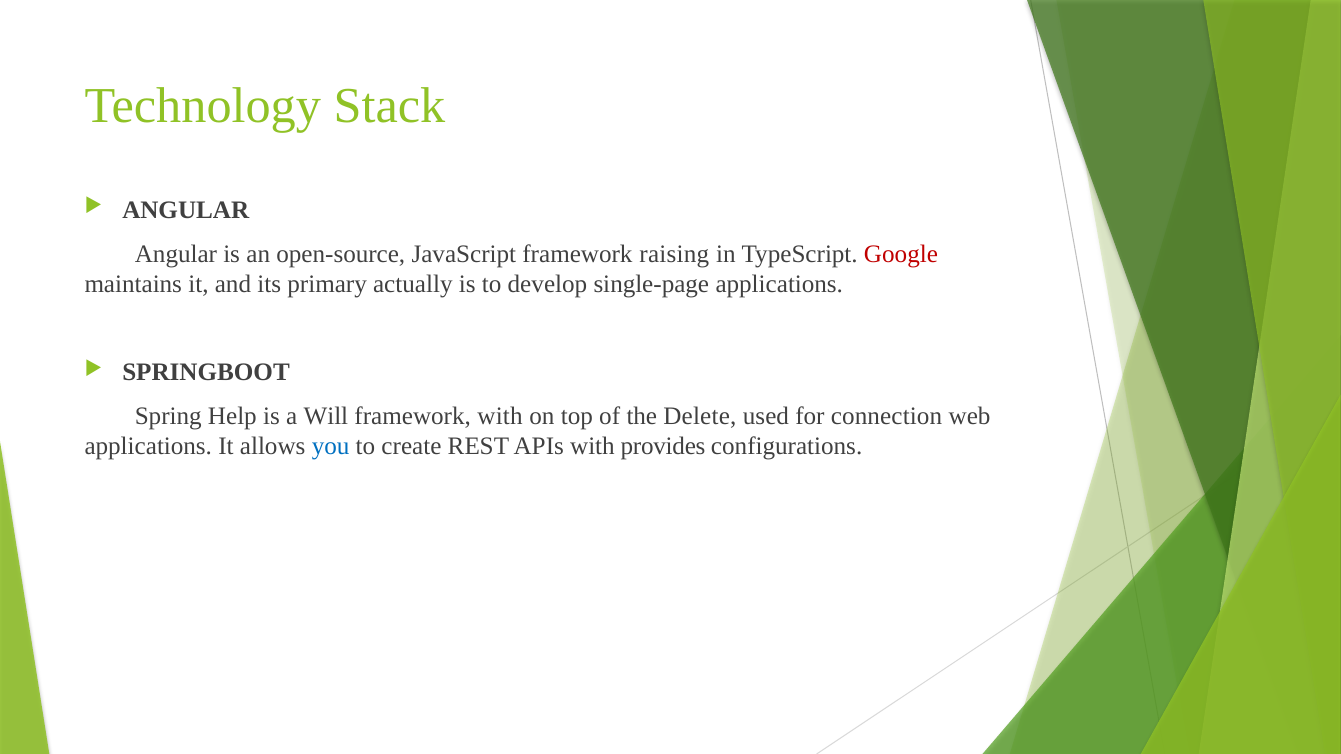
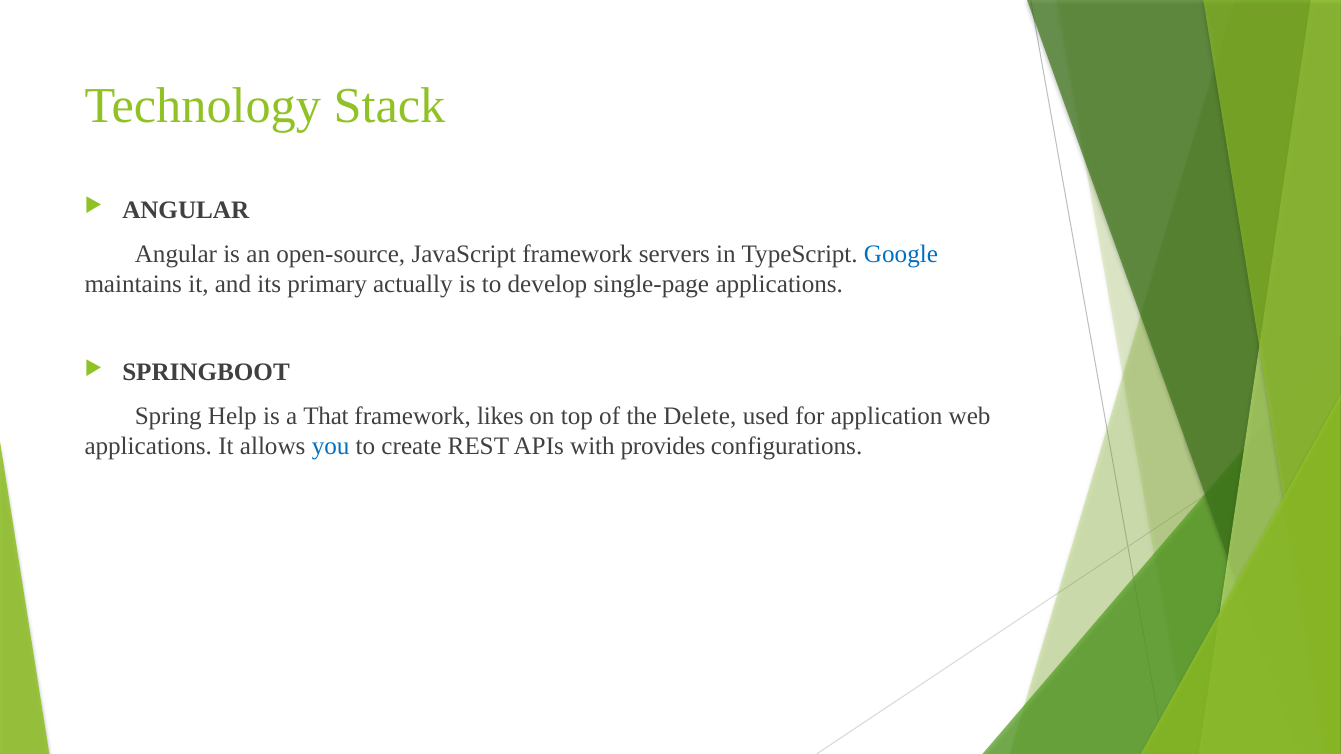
raising: raising -> servers
Google colour: red -> blue
Will: Will -> That
framework with: with -> likes
connection: connection -> application
